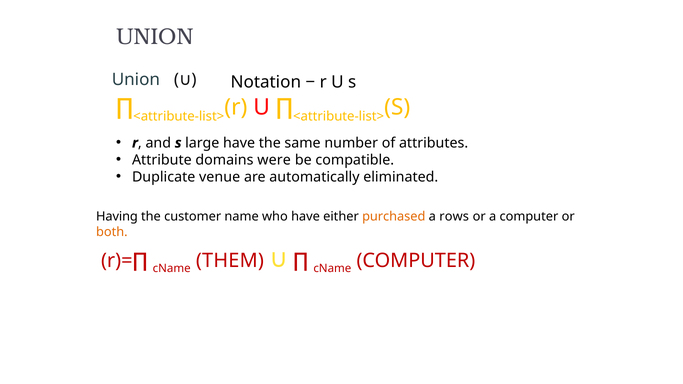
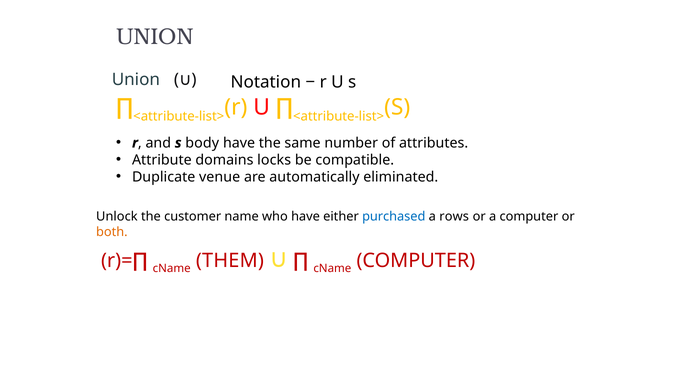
large: large -> body
were: were -> locks
Having: Having -> Unlock
purchased colour: orange -> blue
